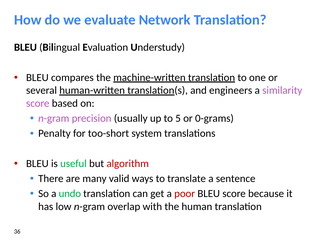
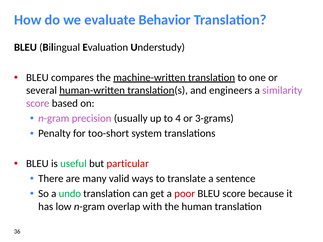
Network: Network -> Behavior
5: 5 -> 4
0-grams: 0-grams -> 3-grams
algorithm: algorithm -> particular
